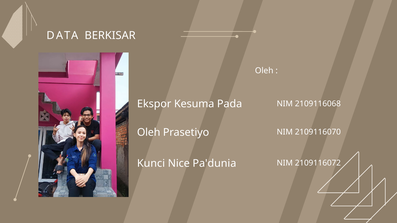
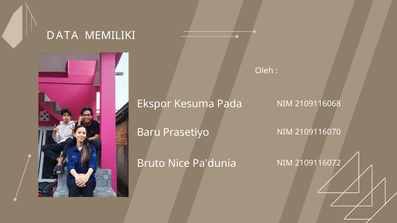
BERKISAR: BERKISAR -> MEMILIKI
Oleh at (149, 132): Oleh -> Baru
Kunci: Kunci -> Bruto
